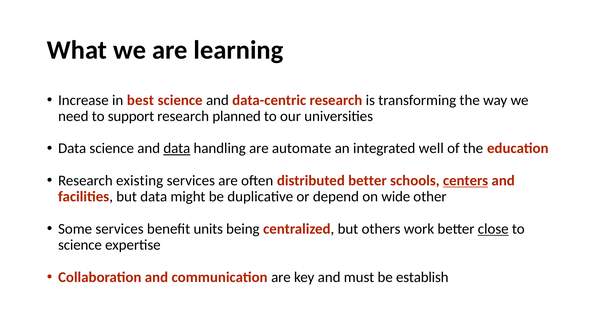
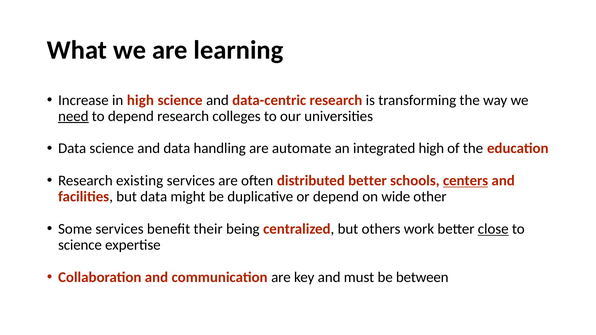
in best: best -> high
need underline: none -> present
to support: support -> depend
planned: planned -> colleges
data at (177, 149) underline: present -> none
integrated well: well -> high
units: units -> their
establish: establish -> between
